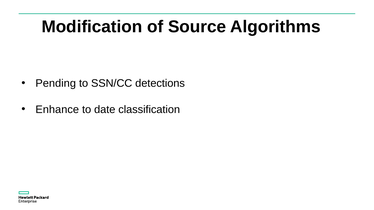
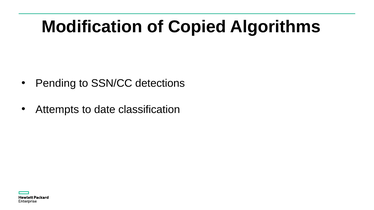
Source: Source -> Copied
Enhance: Enhance -> Attempts
